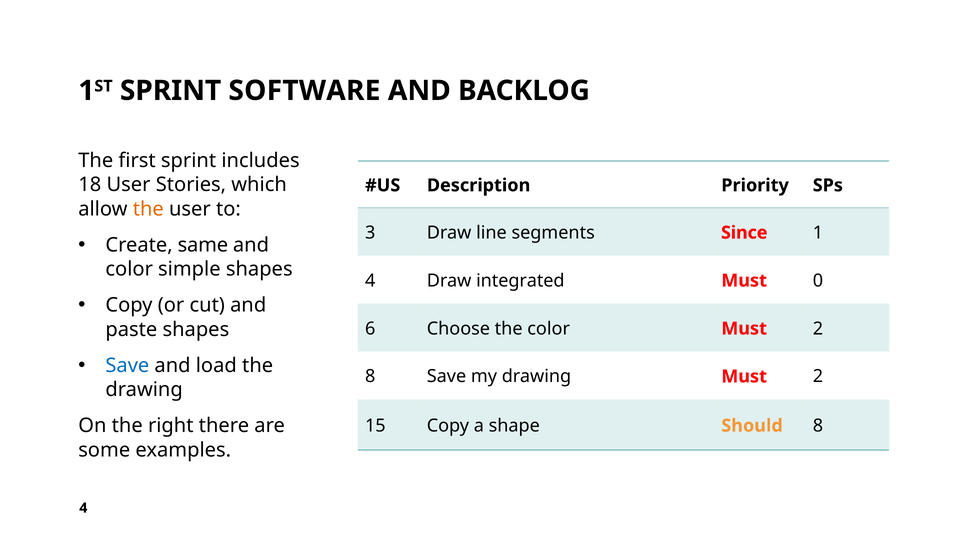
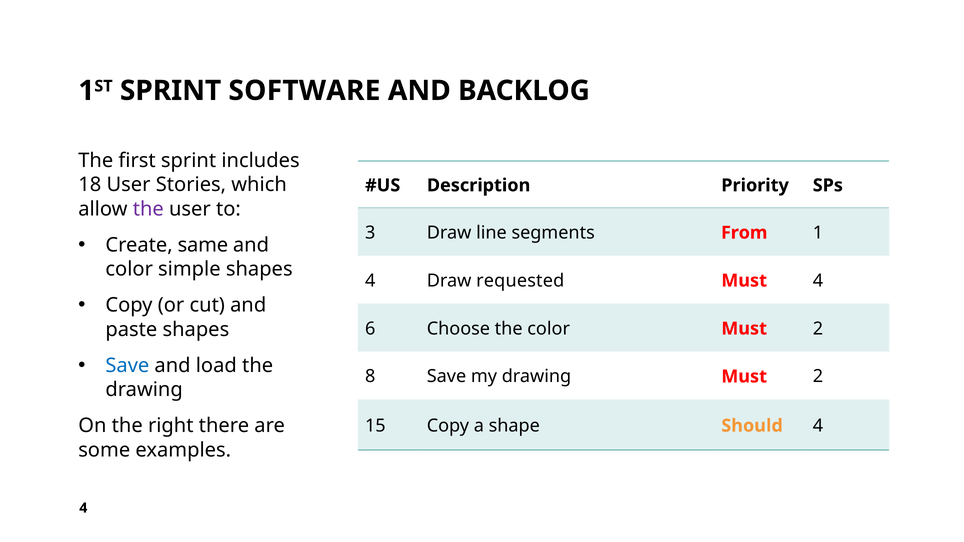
the at (148, 209) colour: orange -> purple
Since: Since -> From
integrated: integrated -> requested
Must 0: 0 -> 4
Should 8: 8 -> 4
